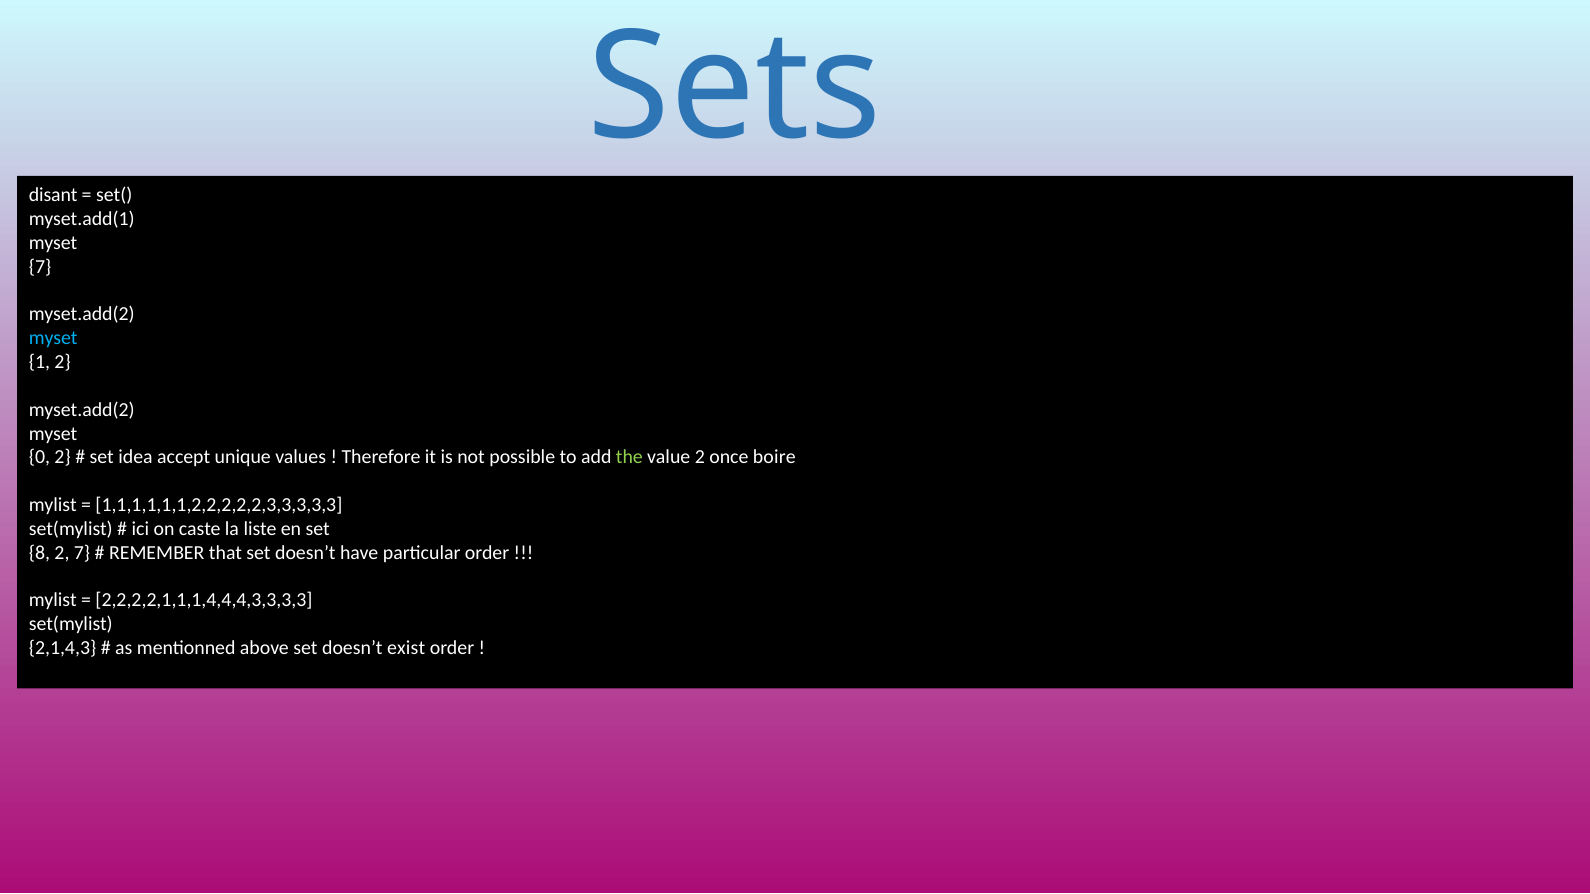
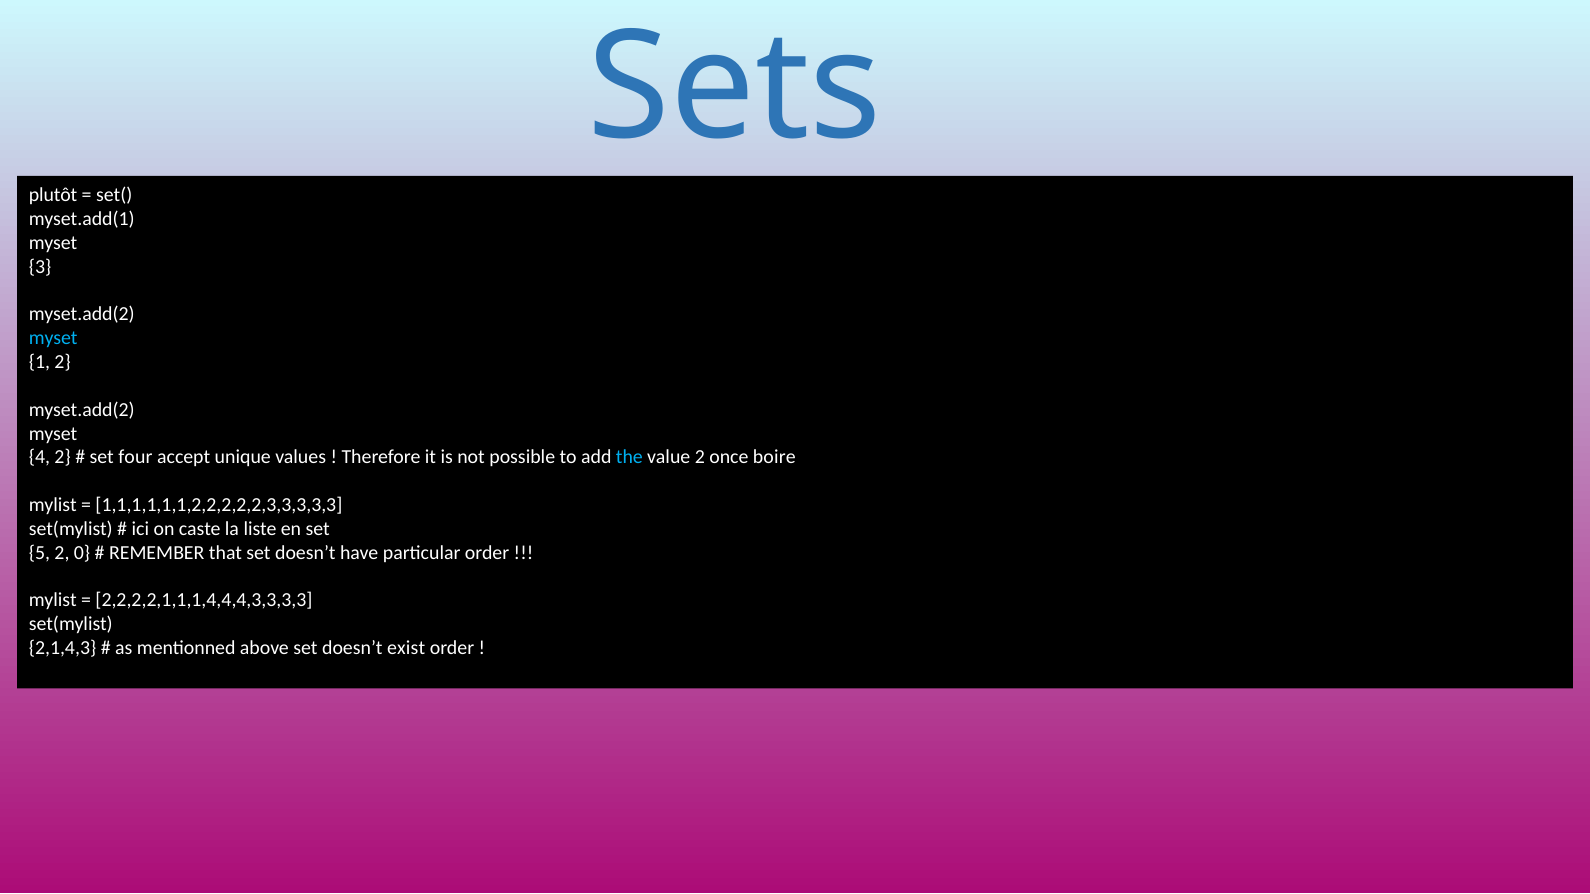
disant: disant -> plutôt
7 at (40, 267): 7 -> 3
0: 0 -> 4
idea: idea -> four
the colour: light green -> light blue
8: 8 -> 5
2 7: 7 -> 0
